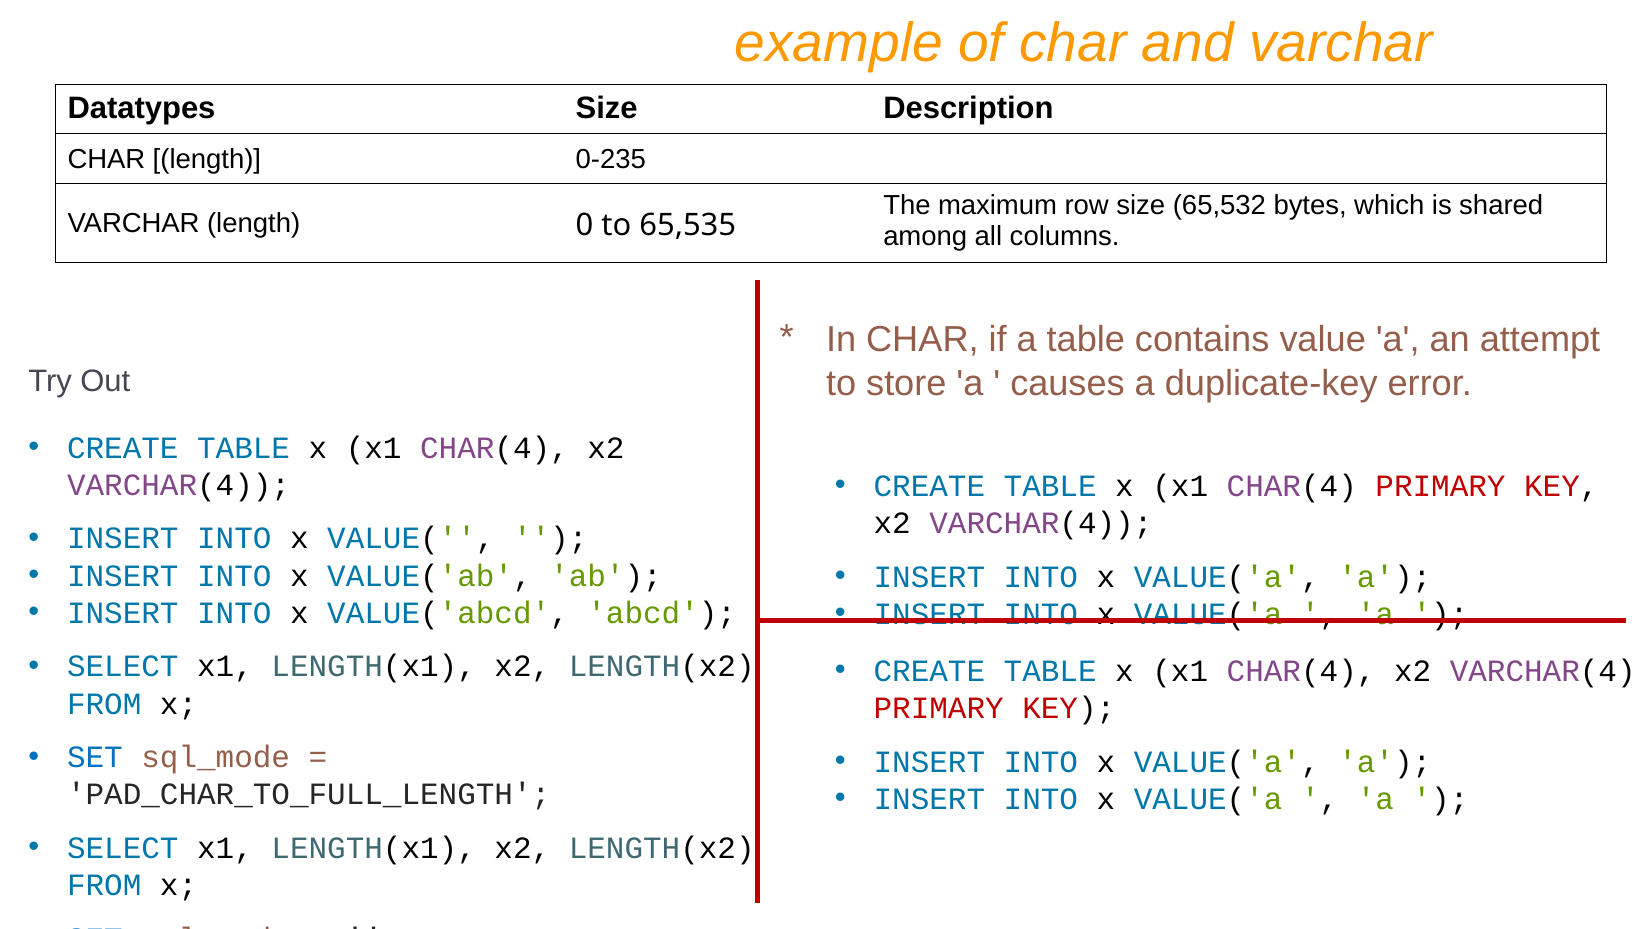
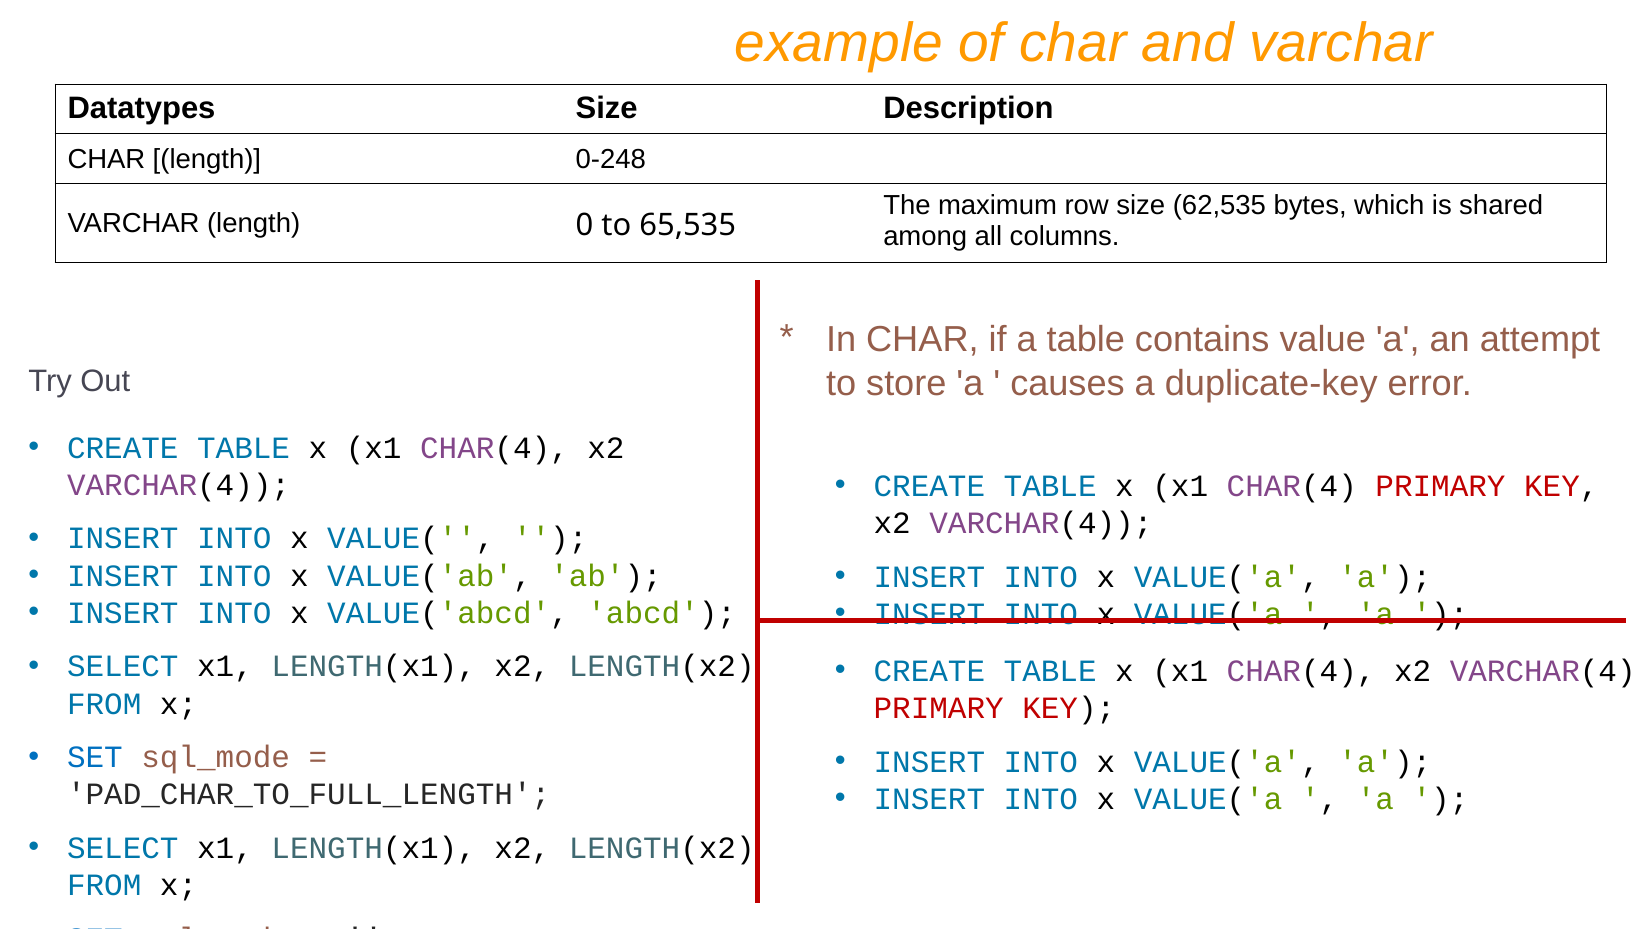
0-235: 0-235 -> 0-248
65,532: 65,532 -> 62,535
